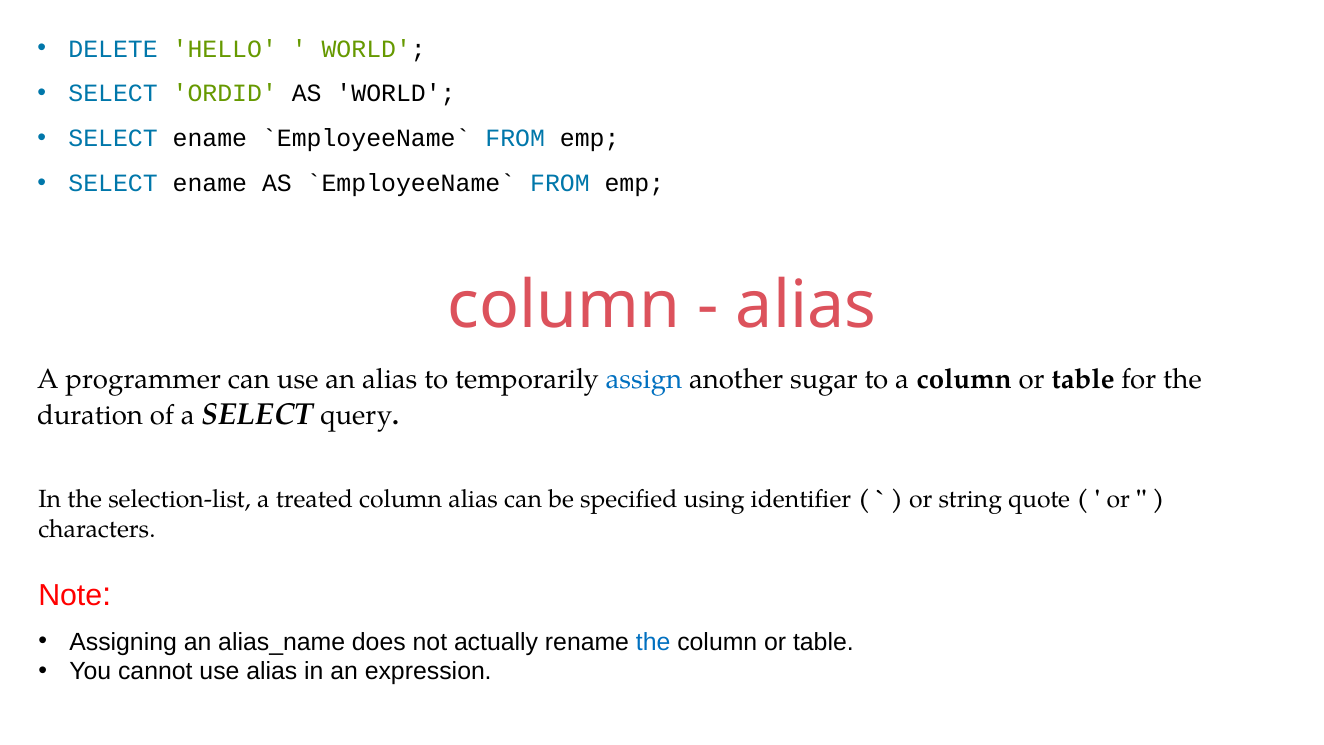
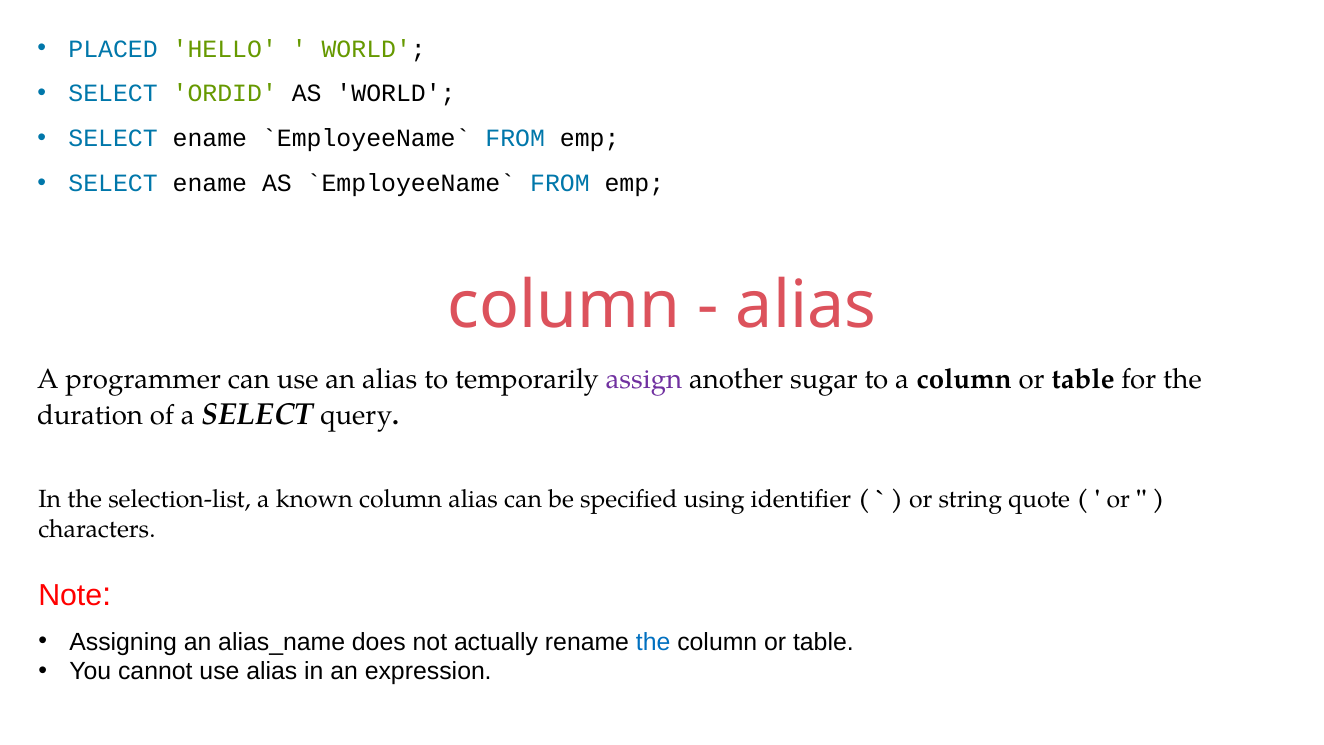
DELETE: DELETE -> PLACED
assign colour: blue -> purple
treated: treated -> known
